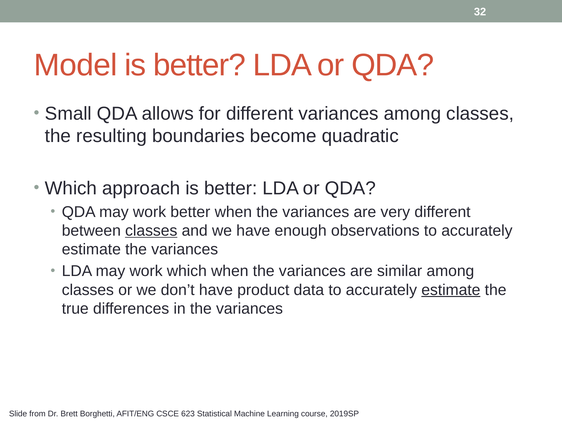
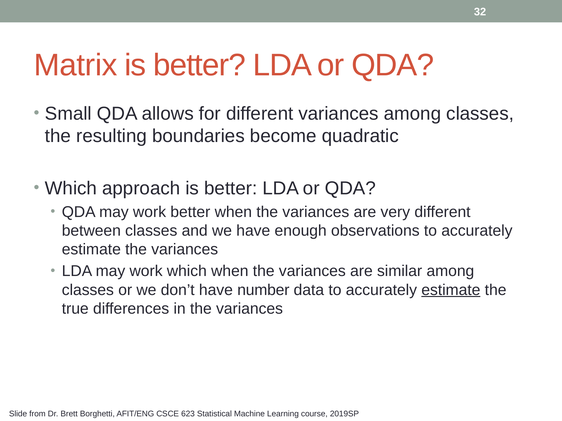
Model: Model -> Matrix
classes at (151, 231) underline: present -> none
product: product -> number
